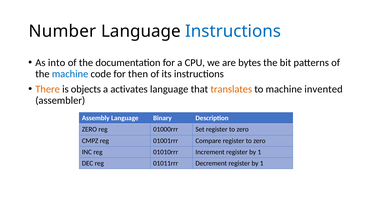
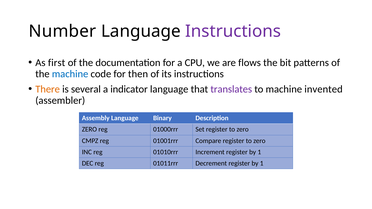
Instructions at (233, 31) colour: blue -> purple
into: into -> first
bytes: bytes -> flows
objects: objects -> several
activates: activates -> indicator
translates colour: orange -> purple
